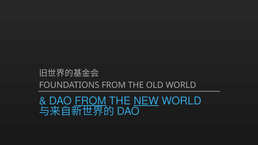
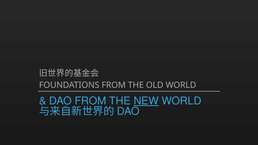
FROM at (90, 101) underline: present -> none
